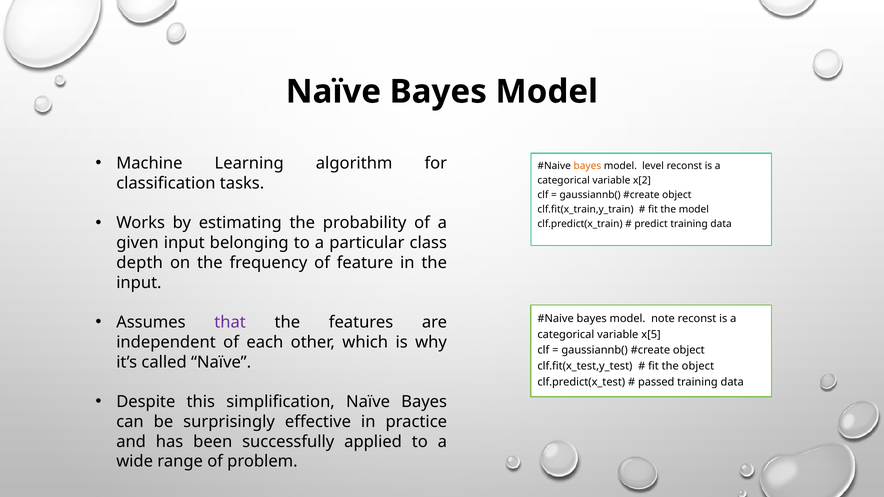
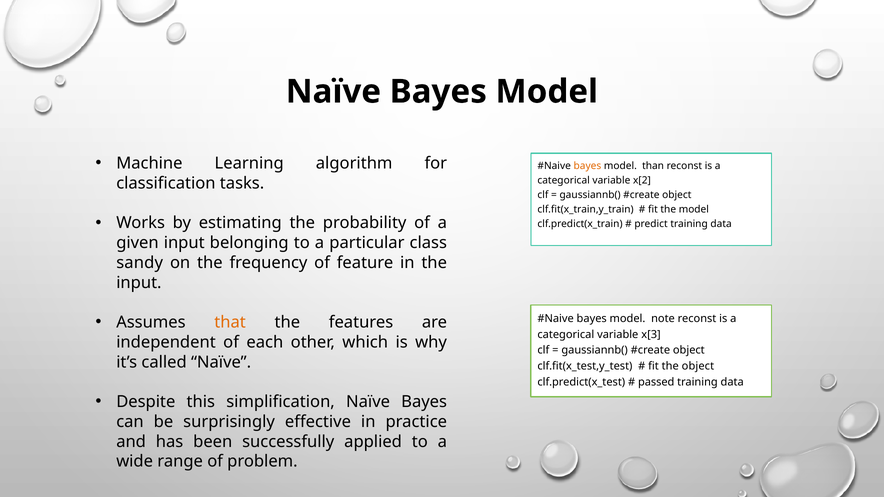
level: level -> than
depth: depth -> sandy
that colour: purple -> orange
x[5: x[5 -> x[3
